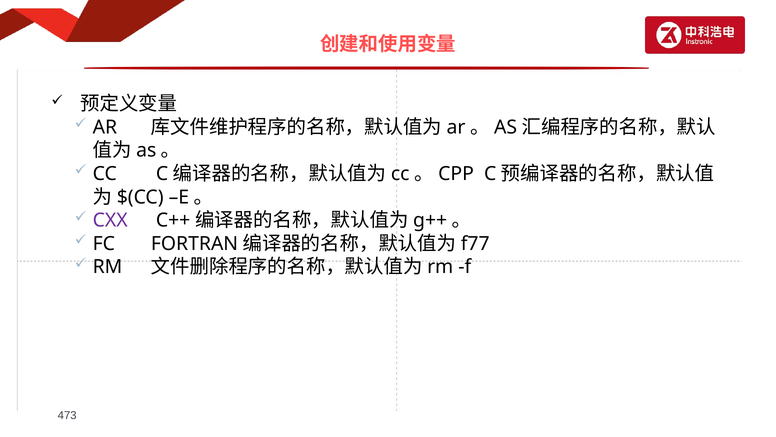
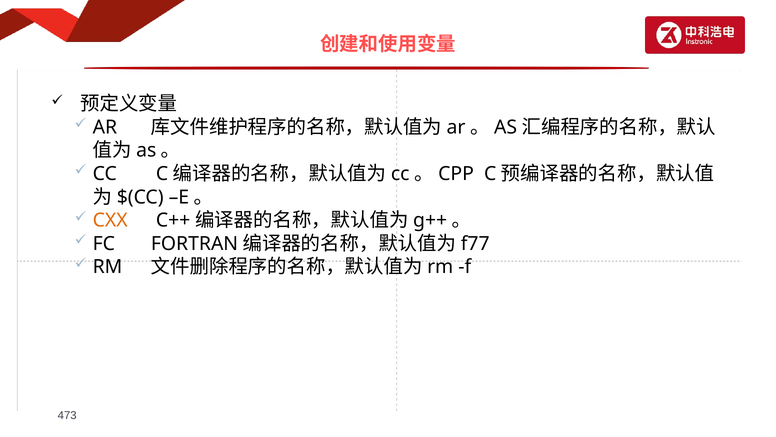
CXX colour: purple -> orange
